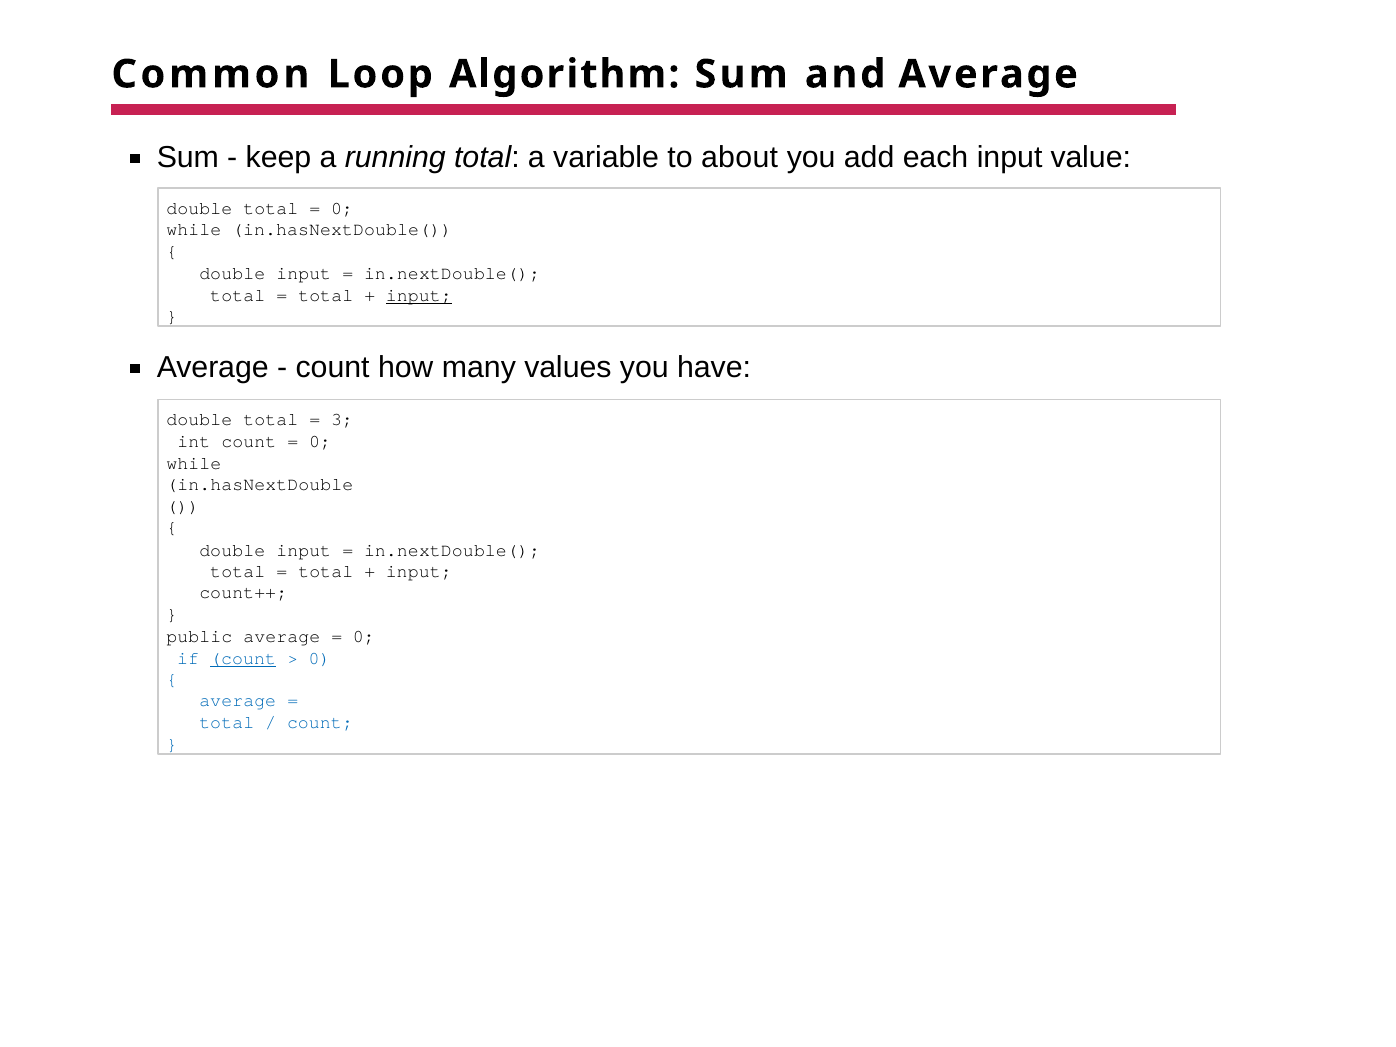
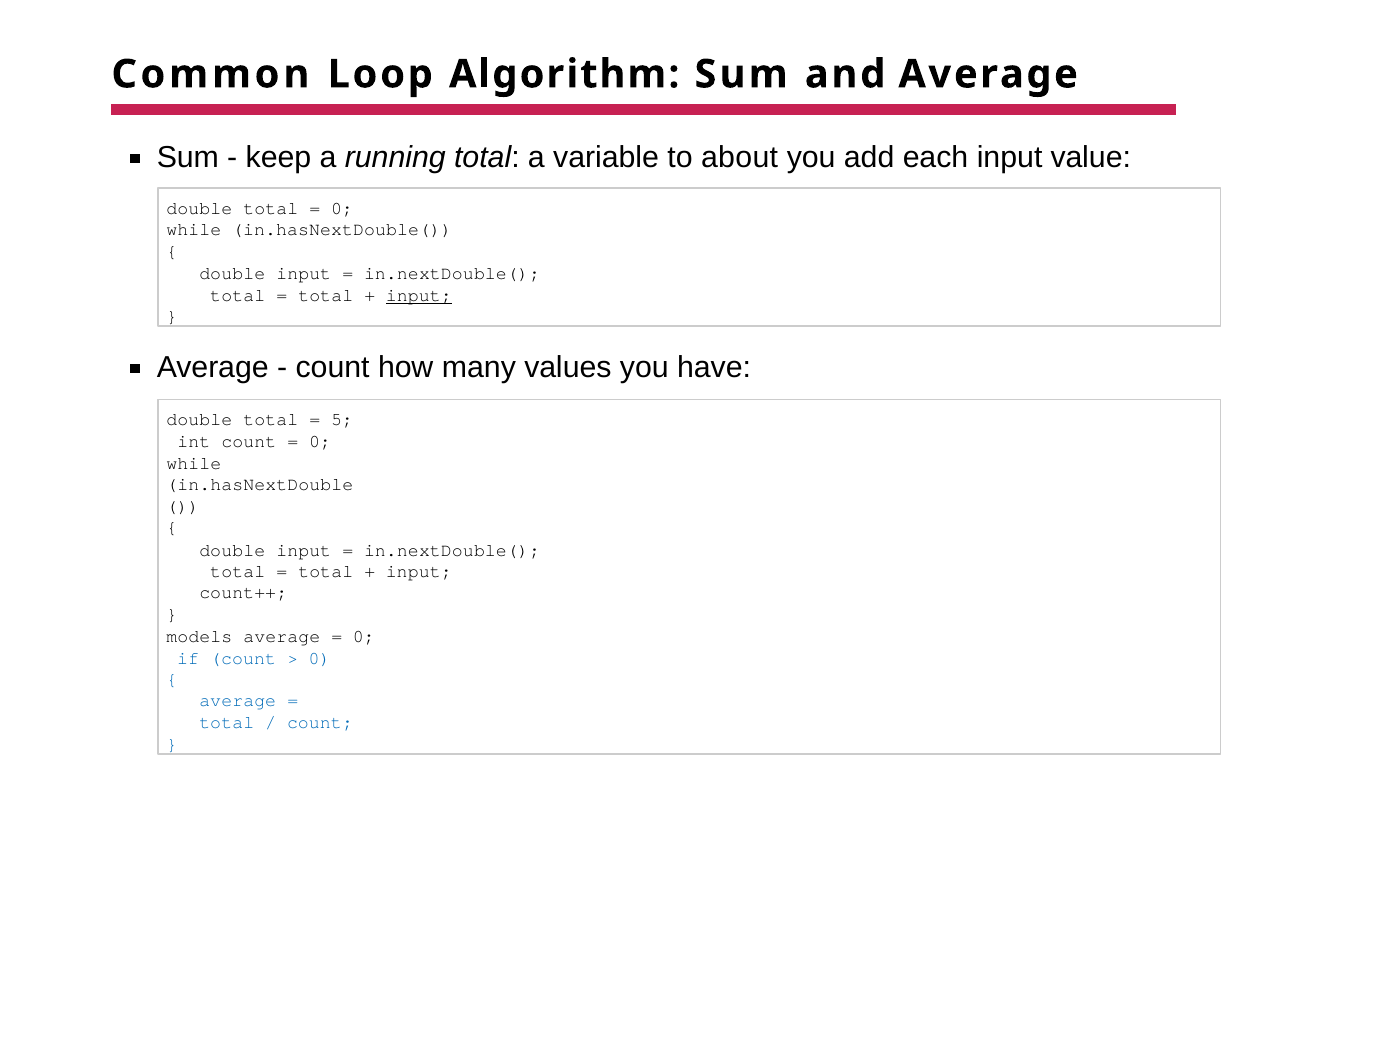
3: 3 -> 5
public: public -> models
count at (243, 658) underline: present -> none
